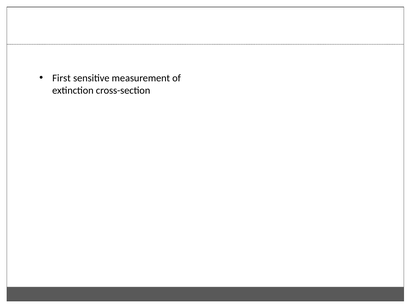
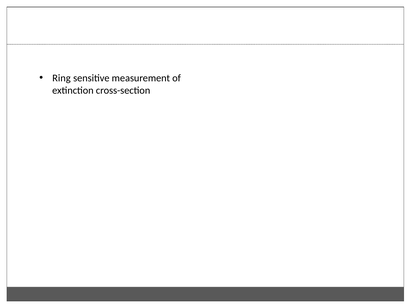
First: First -> Ring
